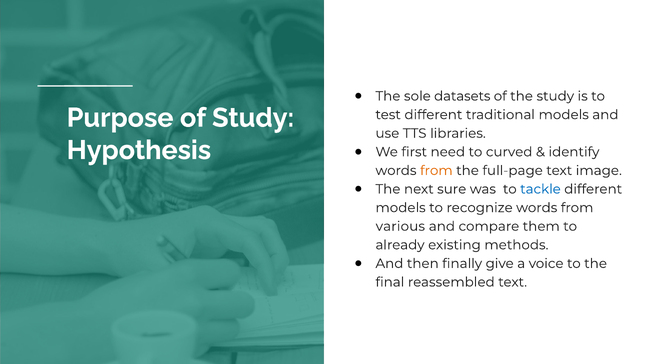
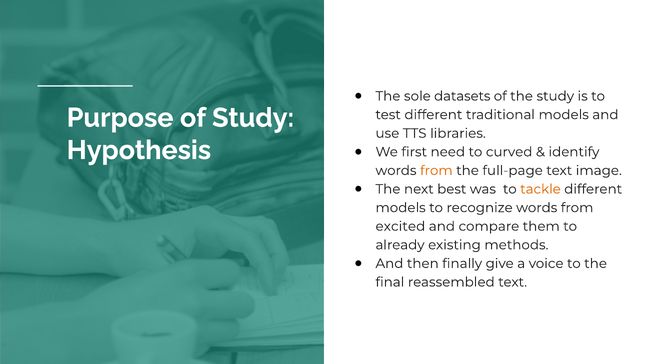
sure: sure -> best
tackle colour: blue -> orange
various: various -> excited
